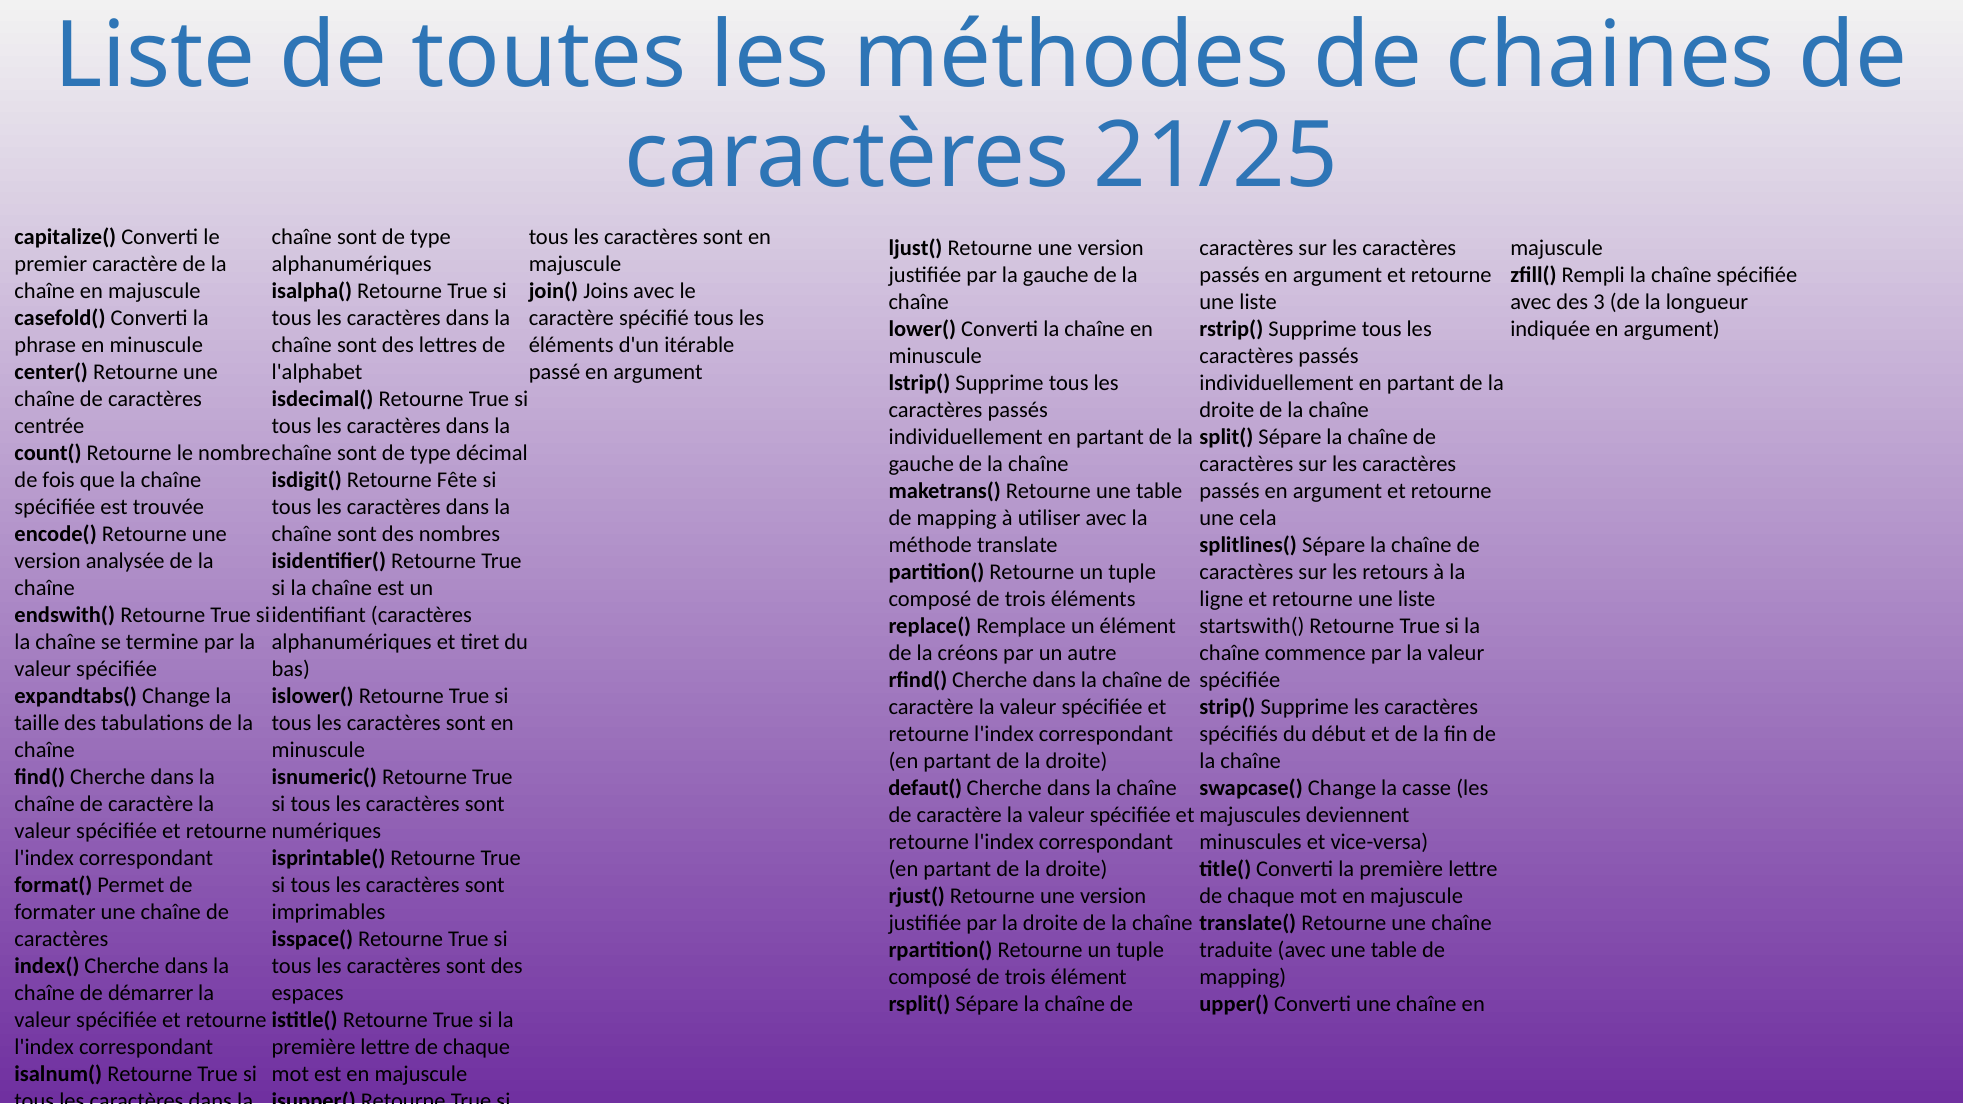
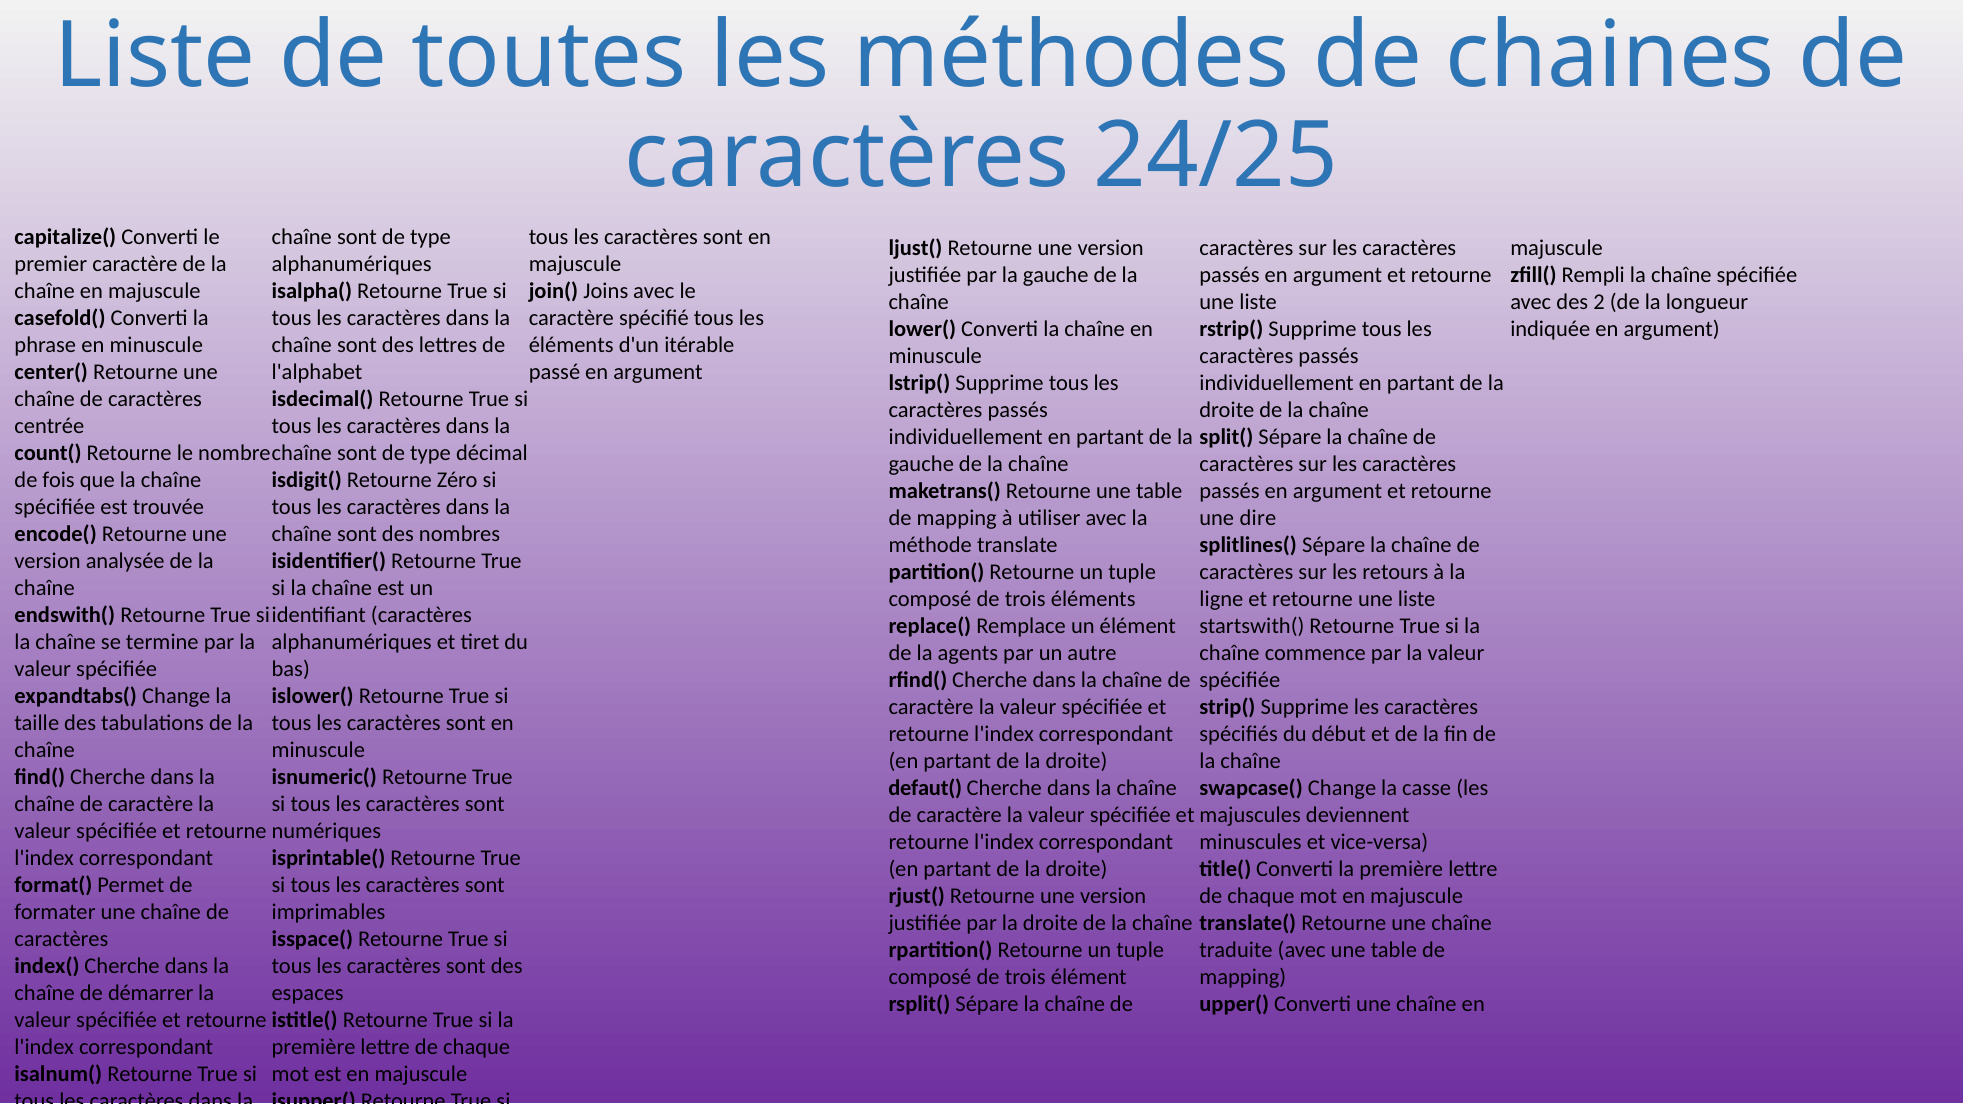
21/25: 21/25 -> 24/25
3: 3 -> 2
Fête: Fête -> Zéro
cela: cela -> dire
créons: créons -> agents
